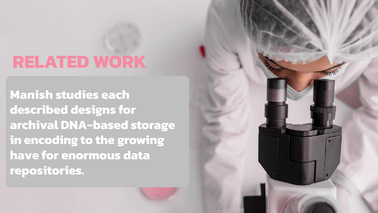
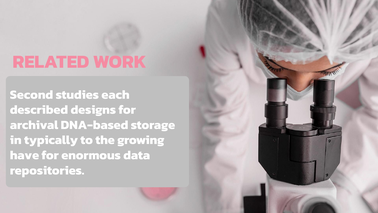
Manish: Manish -> Second
encoding: encoding -> typically
